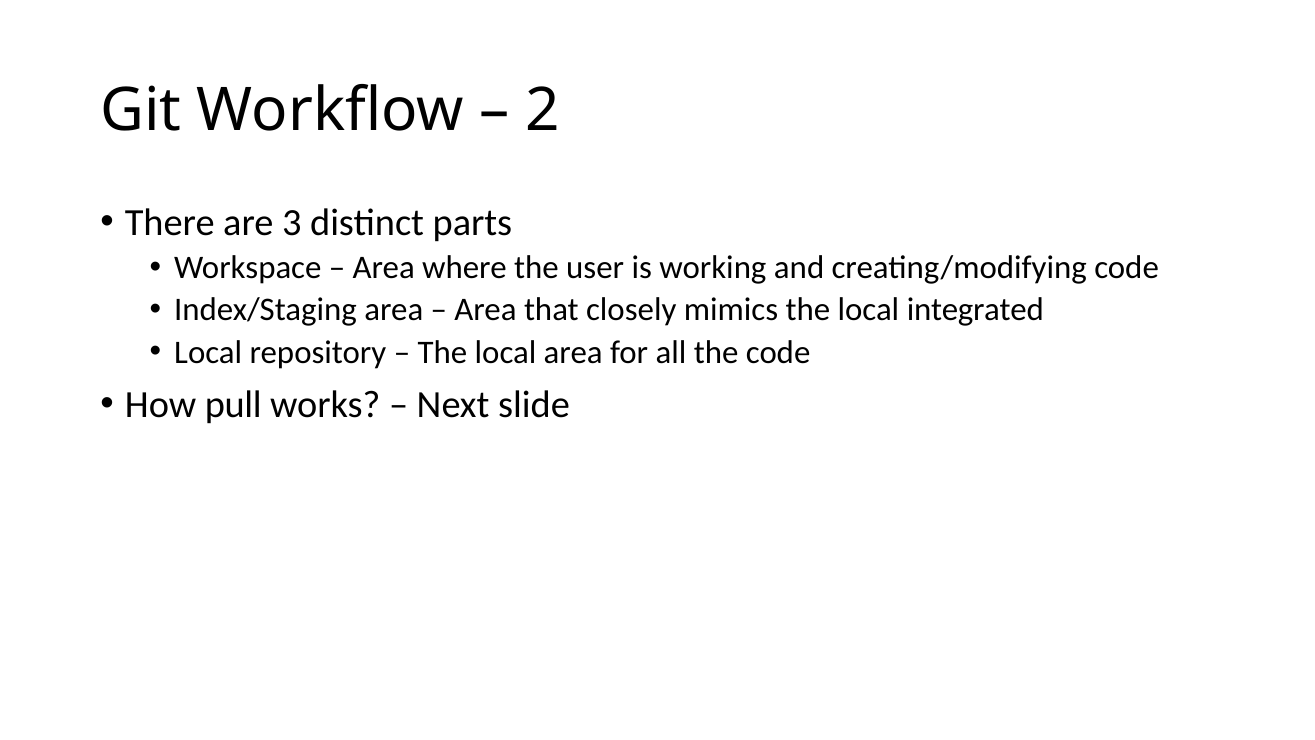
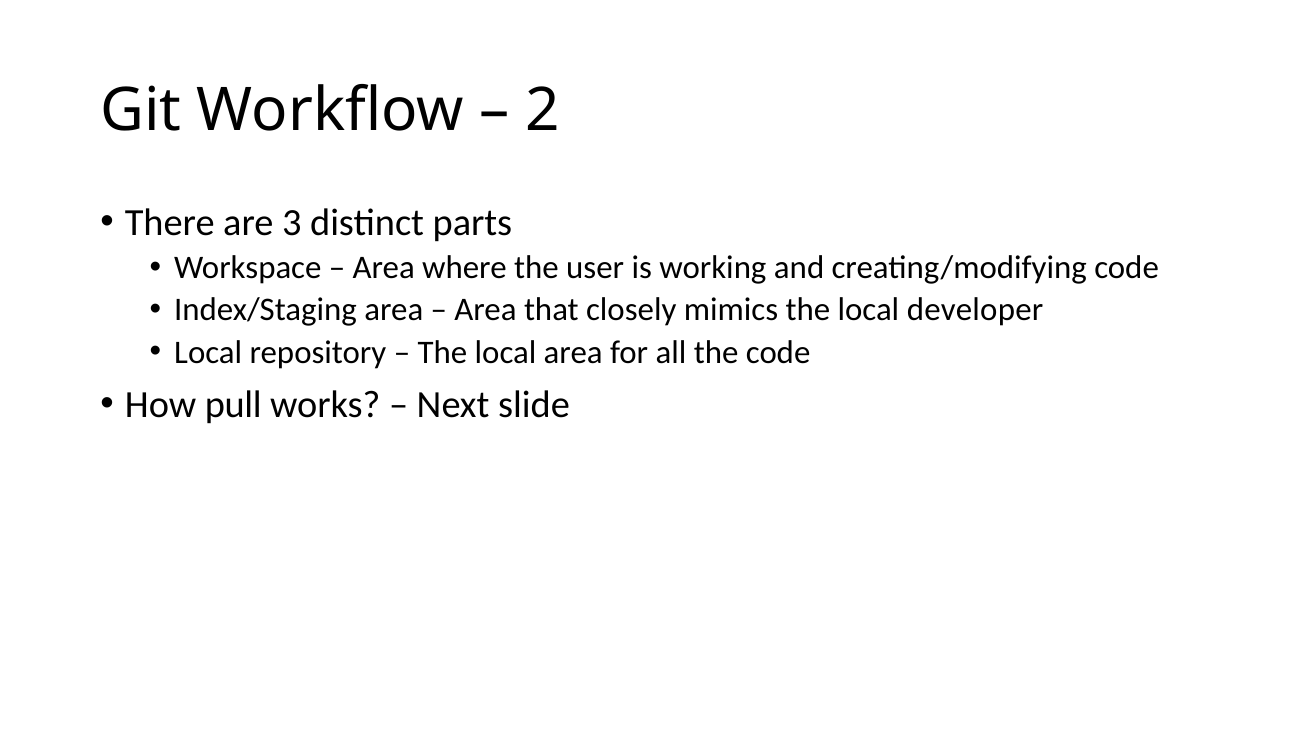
integrated: integrated -> developer
